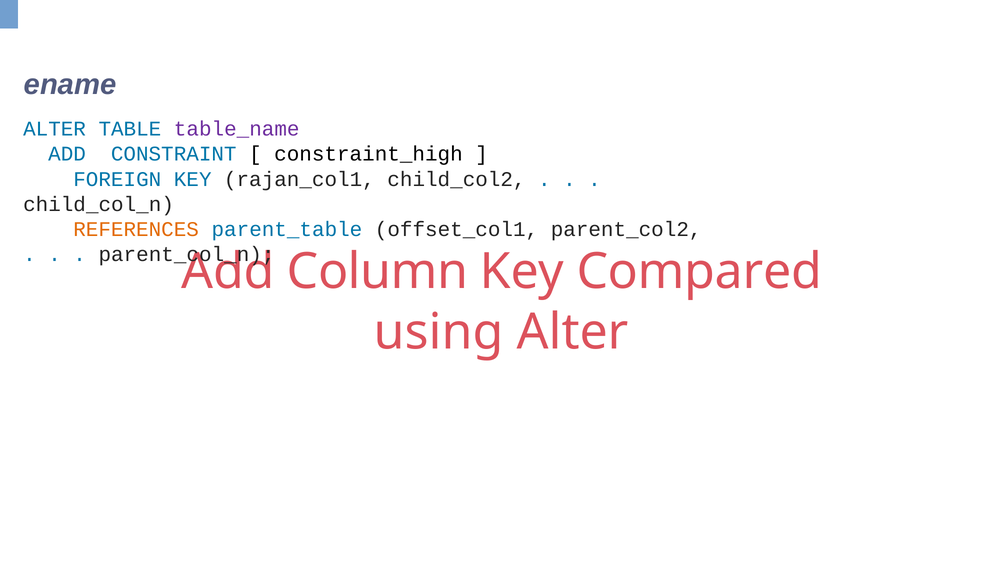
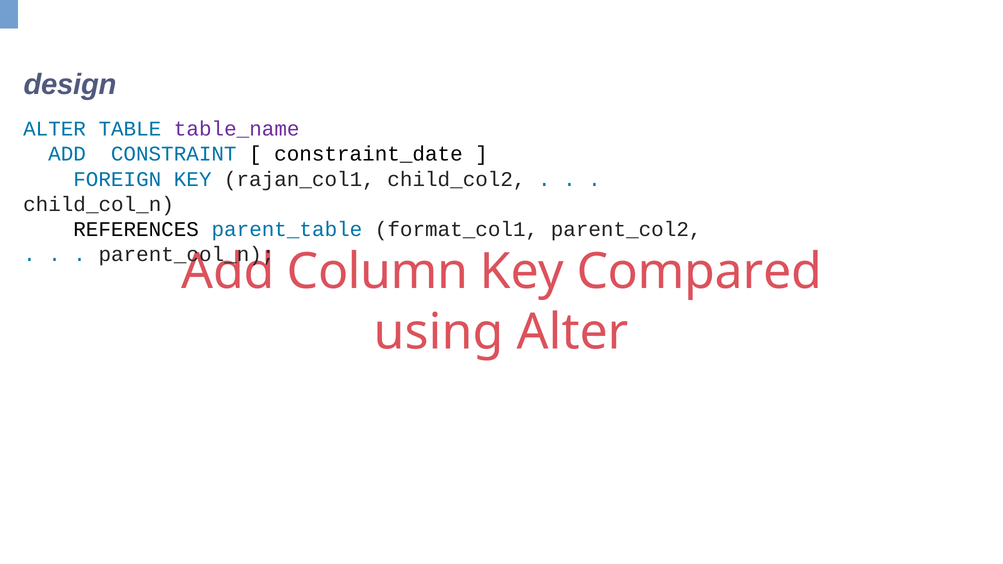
ename: ename -> design
constraint_high: constraint_high -> constraint_date
REFERENCES colour: orange -> black
offset_col1: offset_col1 -> format_col1
